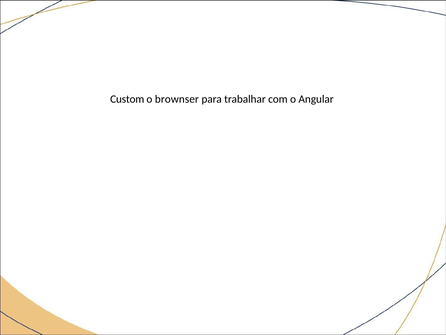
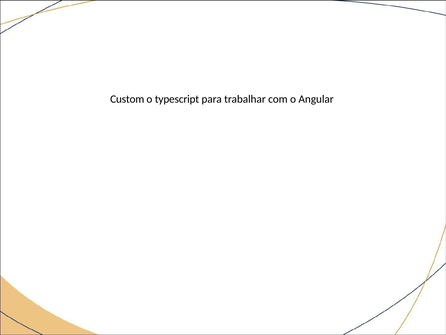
brownser: brownser -> typescript
